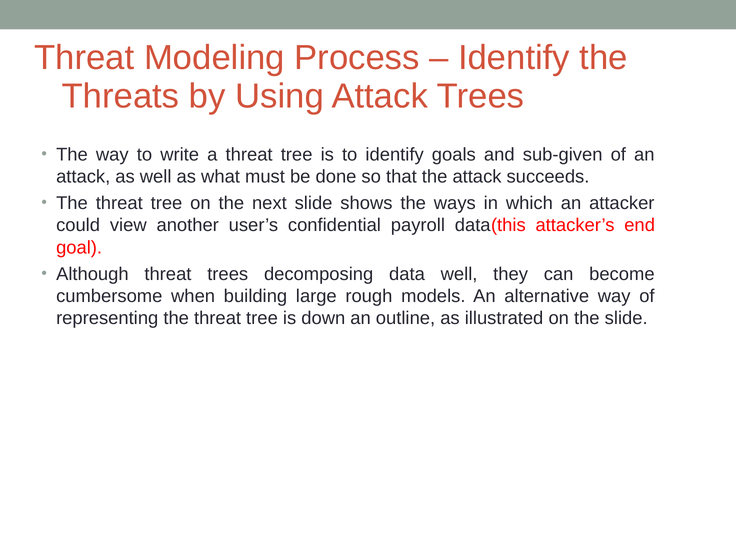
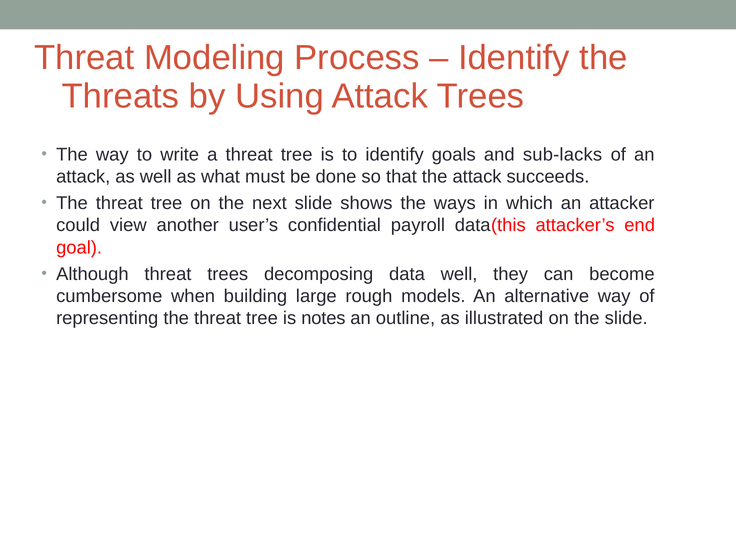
sub-given: sub-given -> sub-lacks
down: down -> notes
